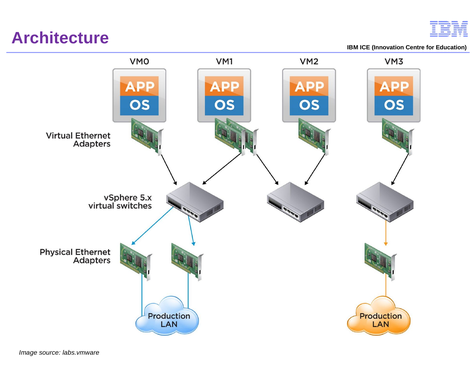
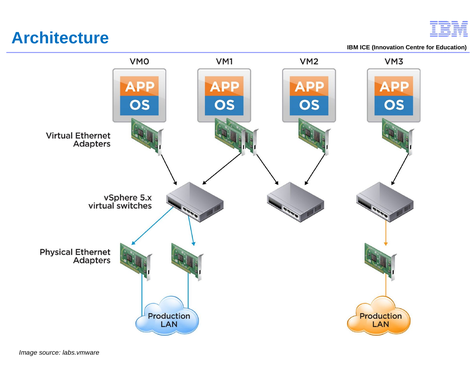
Architecture colour: purple -> blue
